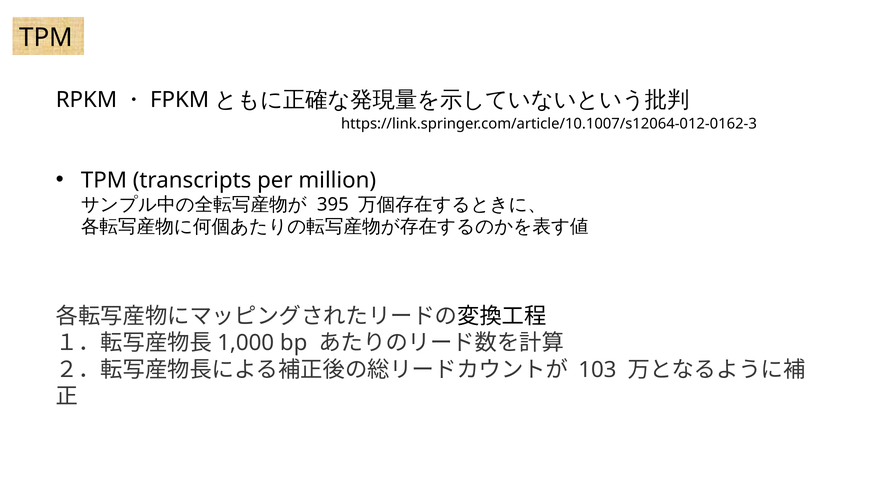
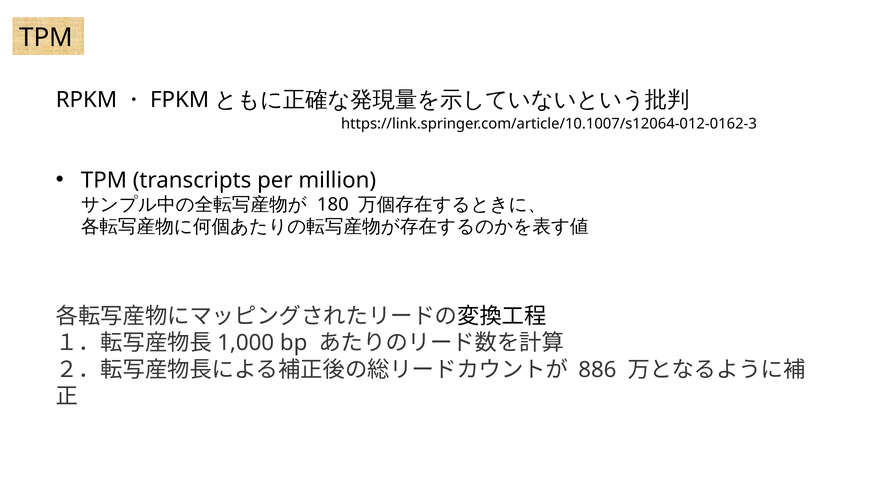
395: 395 -> 180
103: 103 -> 886
